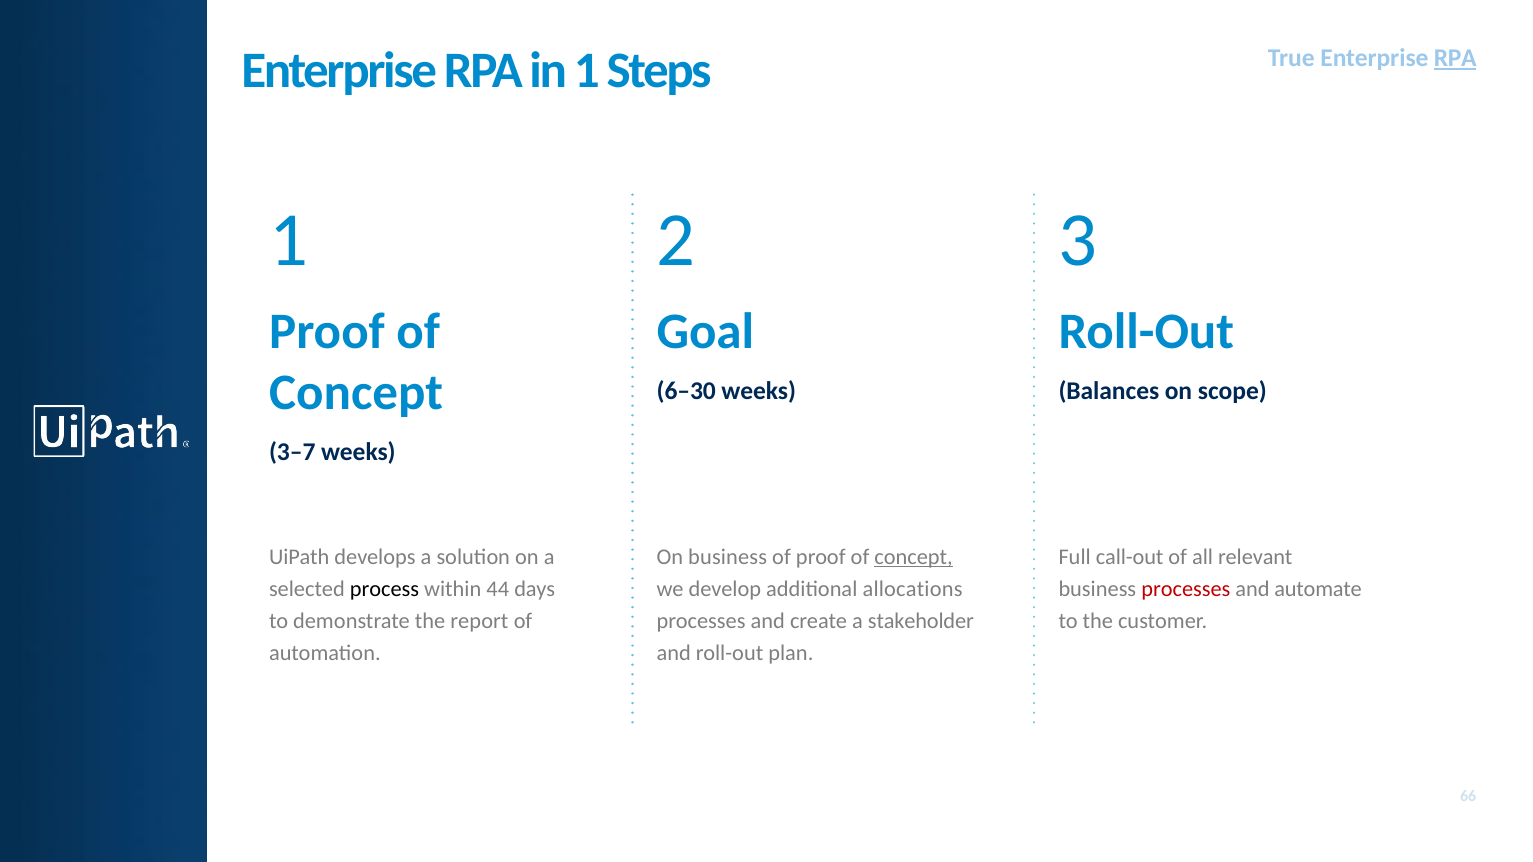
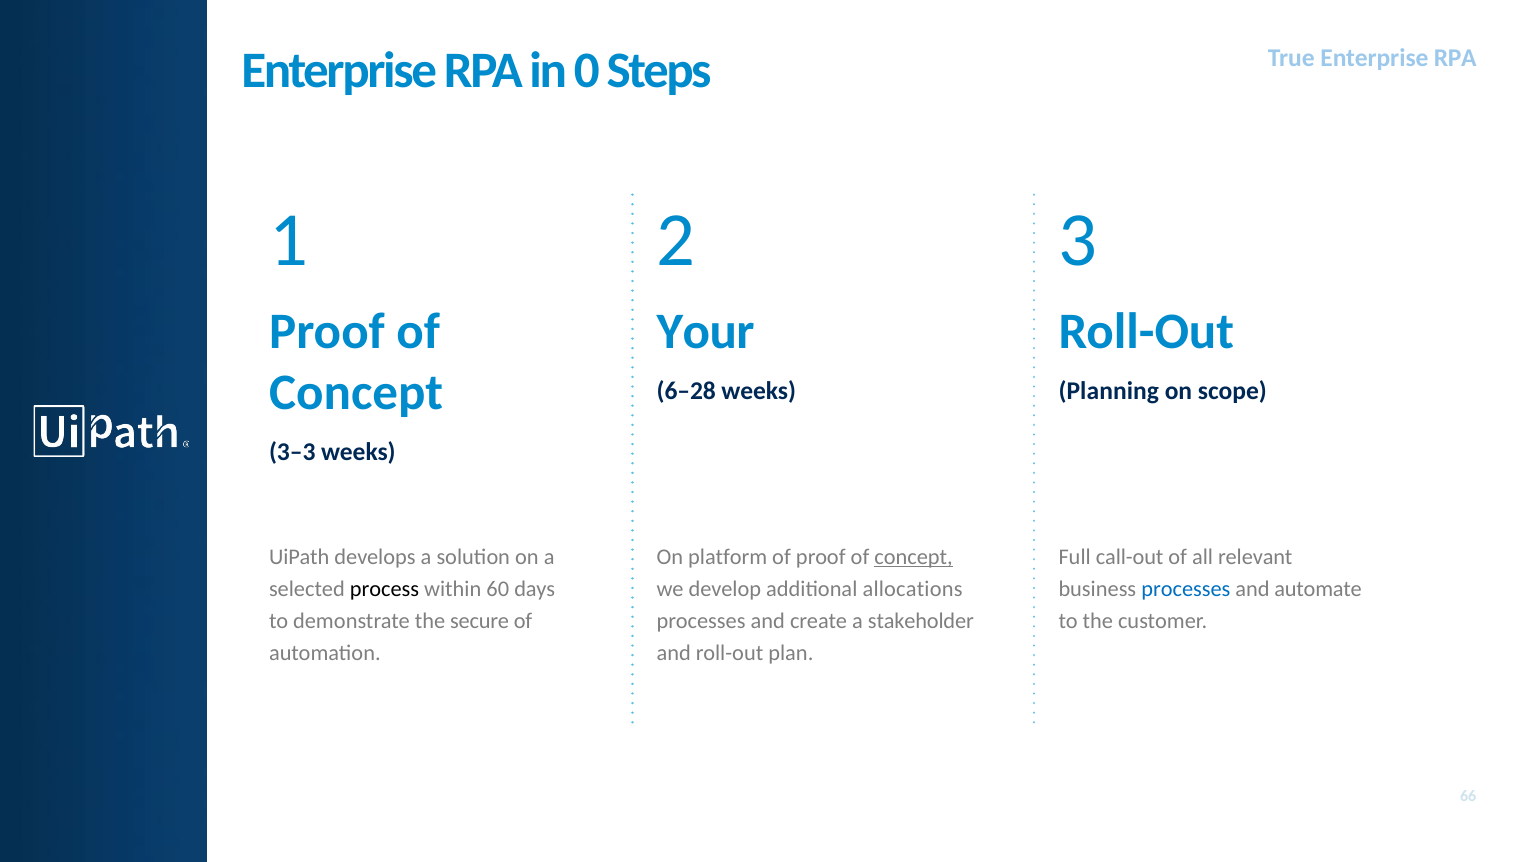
RPA at (1455, 58) underline: present -> none
in 1: 1 -> 0
Goal: Goal -> Your
6–30: 6–30 -> 6–28
Balances: Balances -> Planning
3–7: 3–7 -> 3–3
On business: business -> platform
44: 44 -> 60
processes at (1186, 589) colour: red -> blue
report: report -> secure
